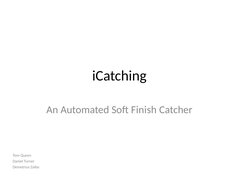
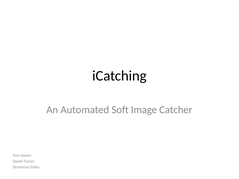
Finish: Finish -> Image
